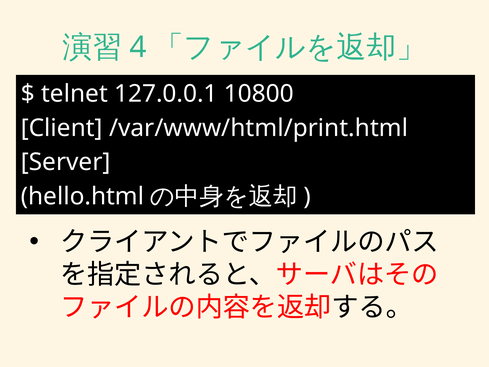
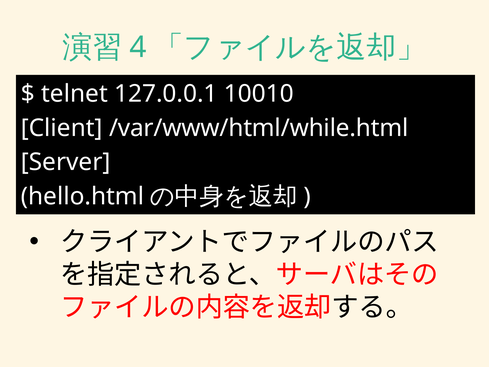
10800: 10800 -> 10010
/var/www/html/print.html: /var/www/html/print.html -> /var/www/html/while.html
